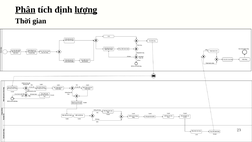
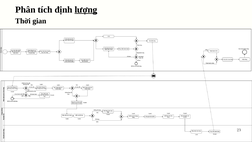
Phân underline: present -> none
